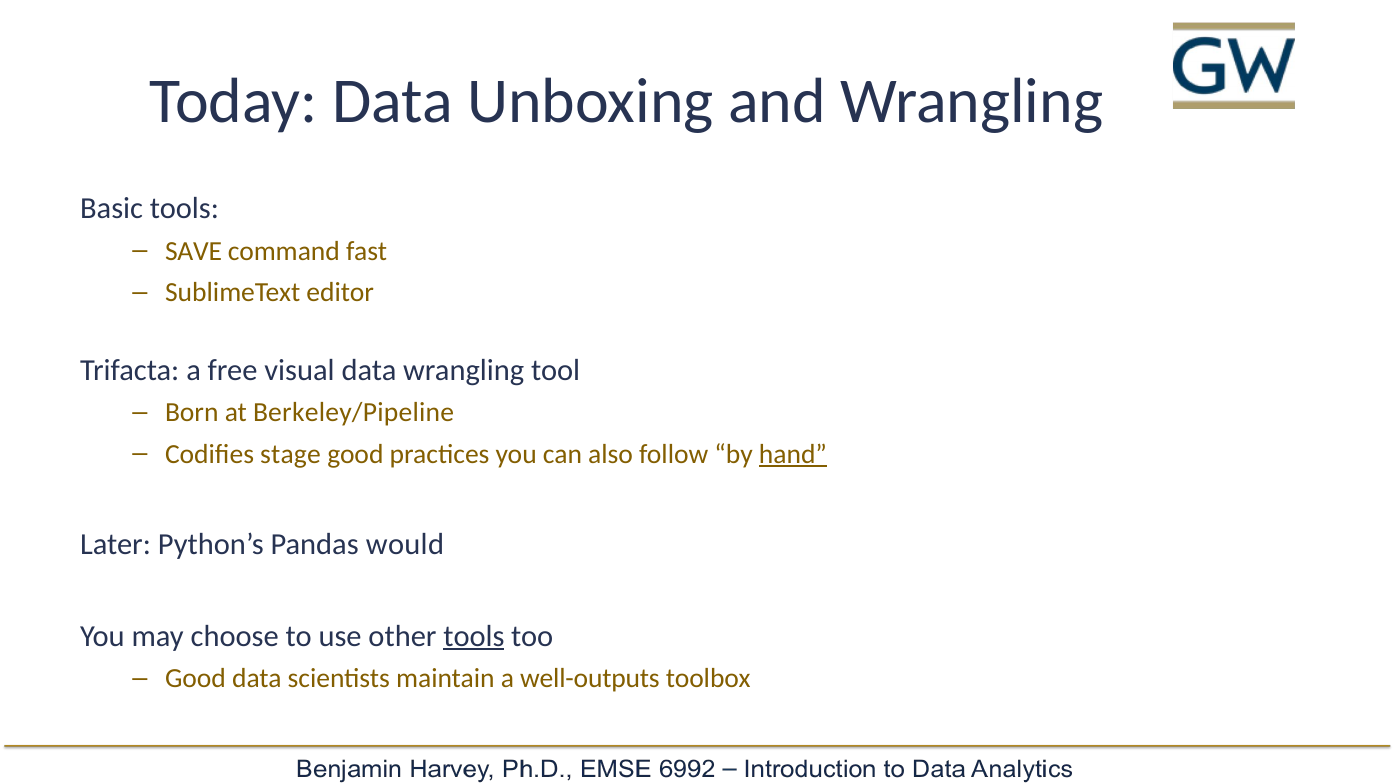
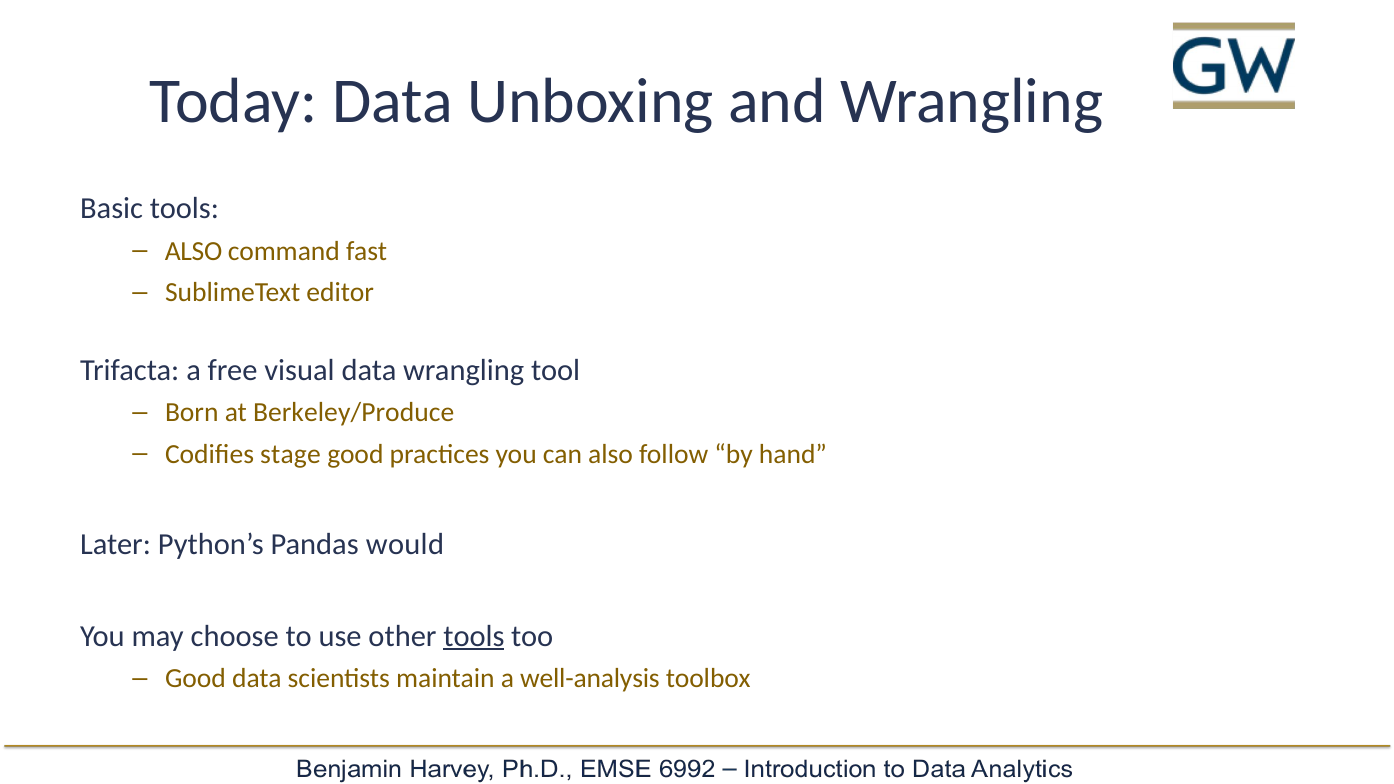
SAVE at (194, 251): SAVE -> ALSO
Berkeley/Pipeline: Berkeley/Pipeline -> Berkeley/Produce
hand underline: present -> none
well-outputs: well-outputs -> well-analysis
